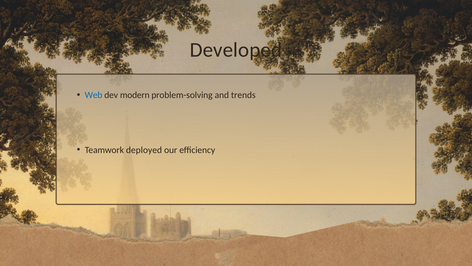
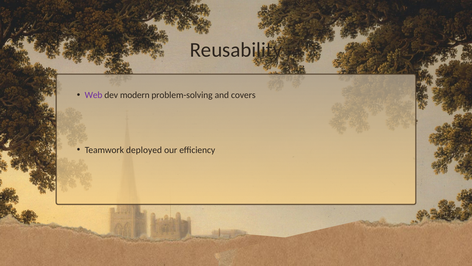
Developed: Developed -> Reusability
Web colour: blue -> purple
trends: trends -> covers
